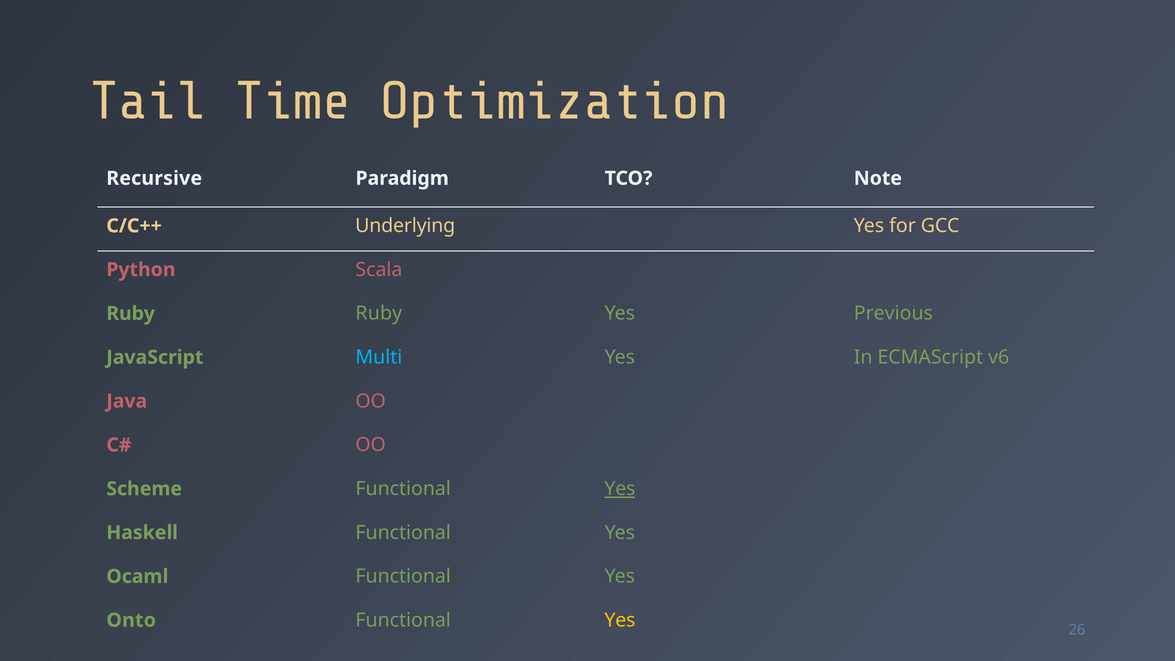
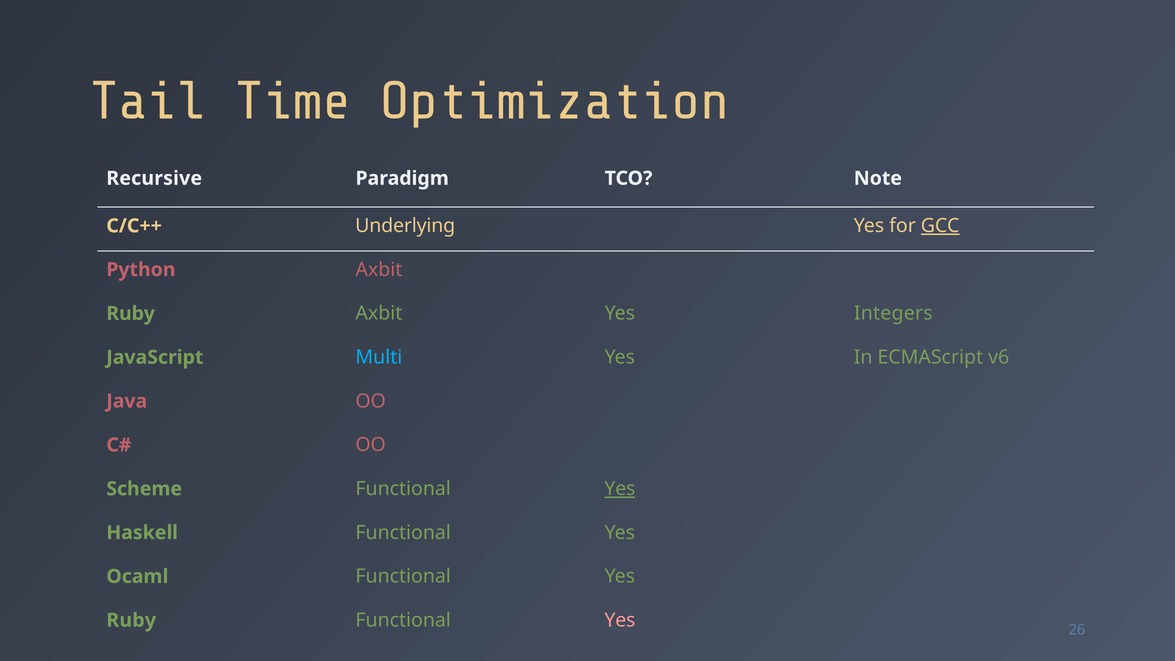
GCC underline: none -> present
Python Scala: Scala -> Axbit
Ruby Ruby: Ruby -> Axbit
Previous: Previous -> Integers
Onto at (131, 620): Onto -> Ruby
Yes at (620, 620) colour: yellow -> pink
